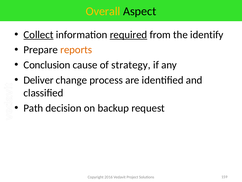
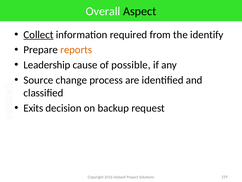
Overall colour: yellow -> white
required underline: present -> none
Conclusion: Conclusion -> Leadership
strategy: strategy -> possible
Deliver: Deliver -> Source
Path: Path -> Exits
